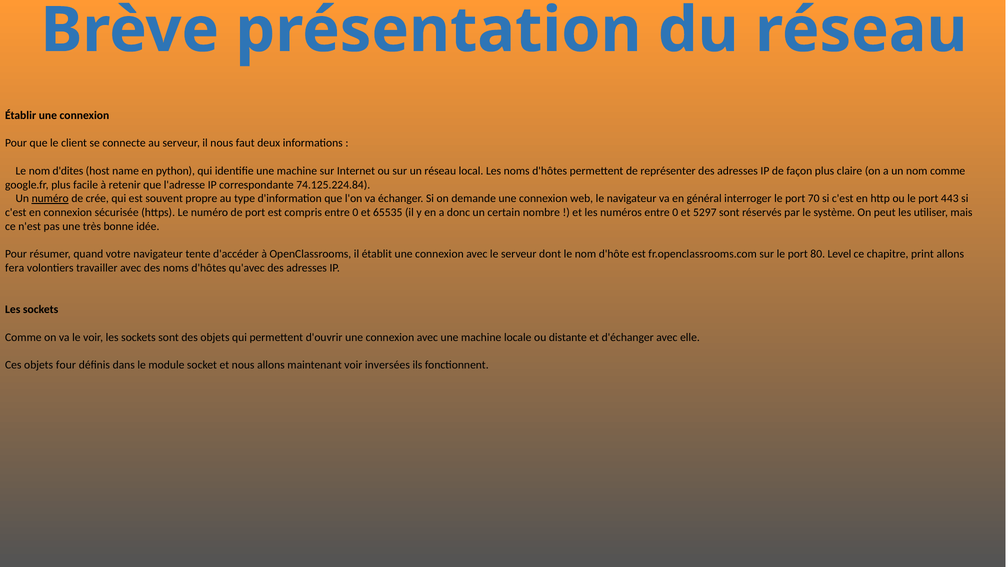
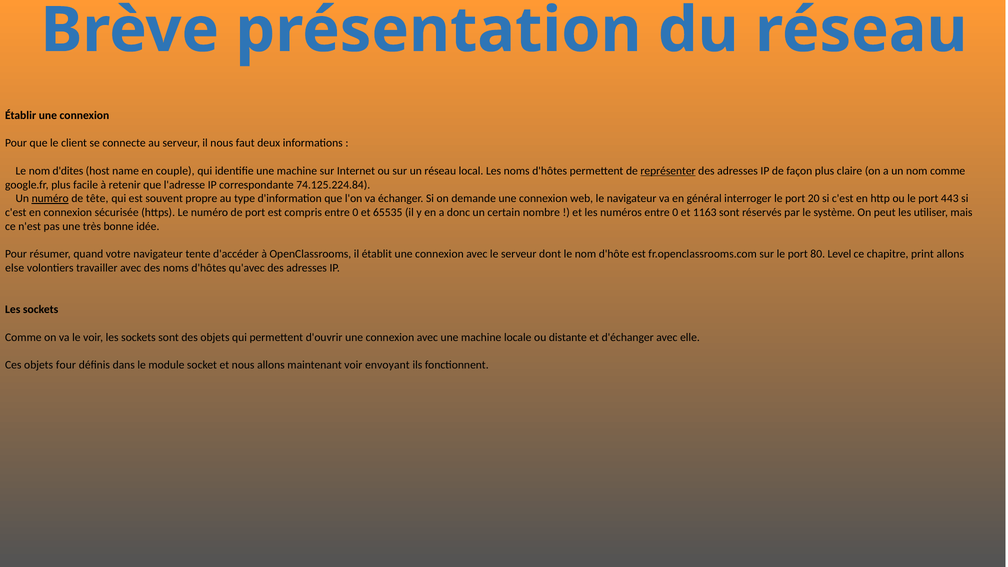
python: python -> couple
représenter underline: none -> present
crée: crée -> tête
70: 70 -> 20
5297: 5297 -> 1163
fera: fera -> else
inversées: inversées -> envoyant
